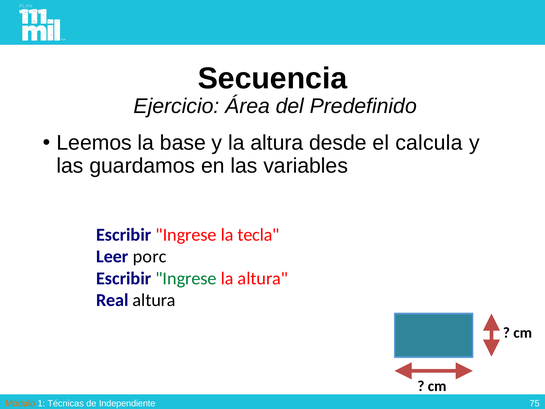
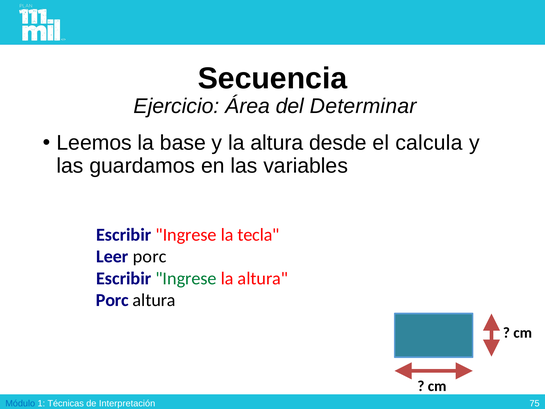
Predefinido: Predefinido -> Determinar
Real at (112, 300): Real -> Porc
Módulo colour: orange -> blue
Independiente: Independiente -> Interpretación
